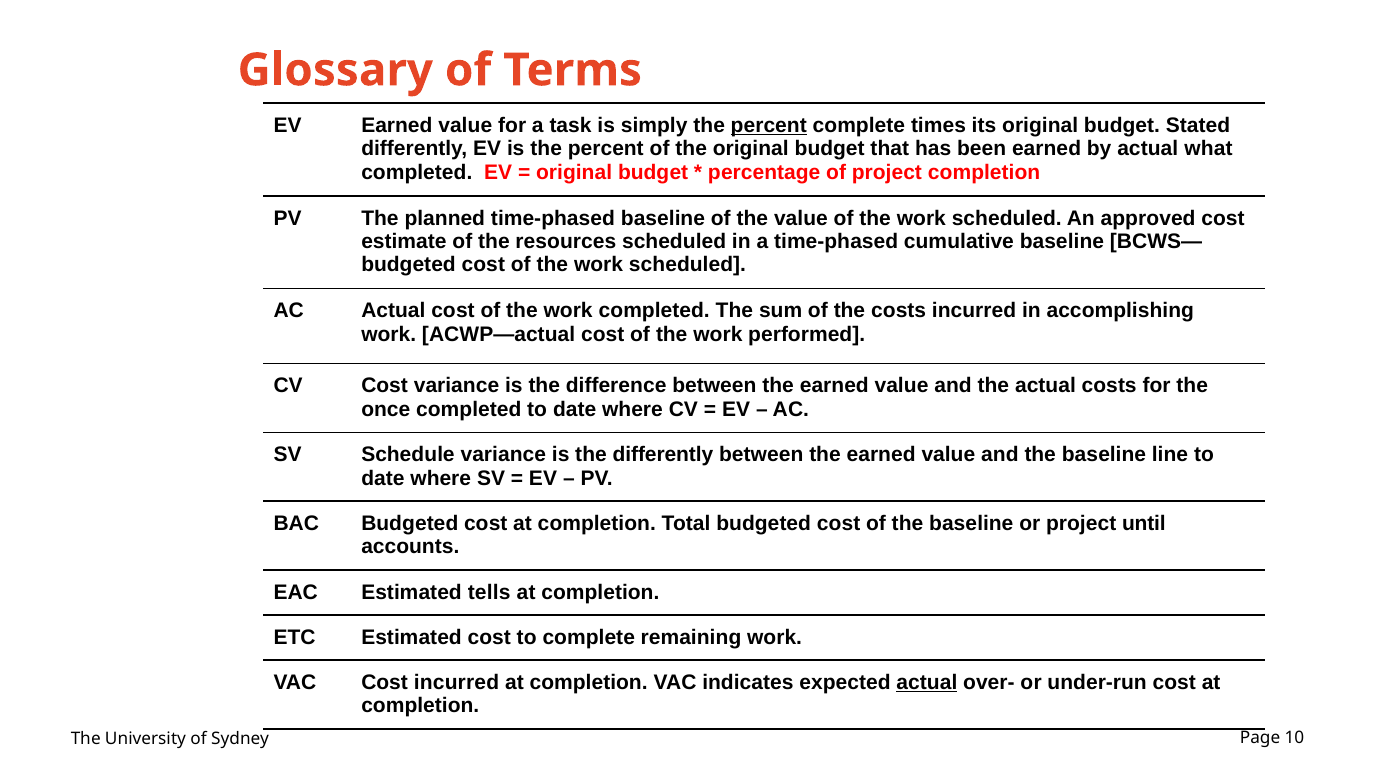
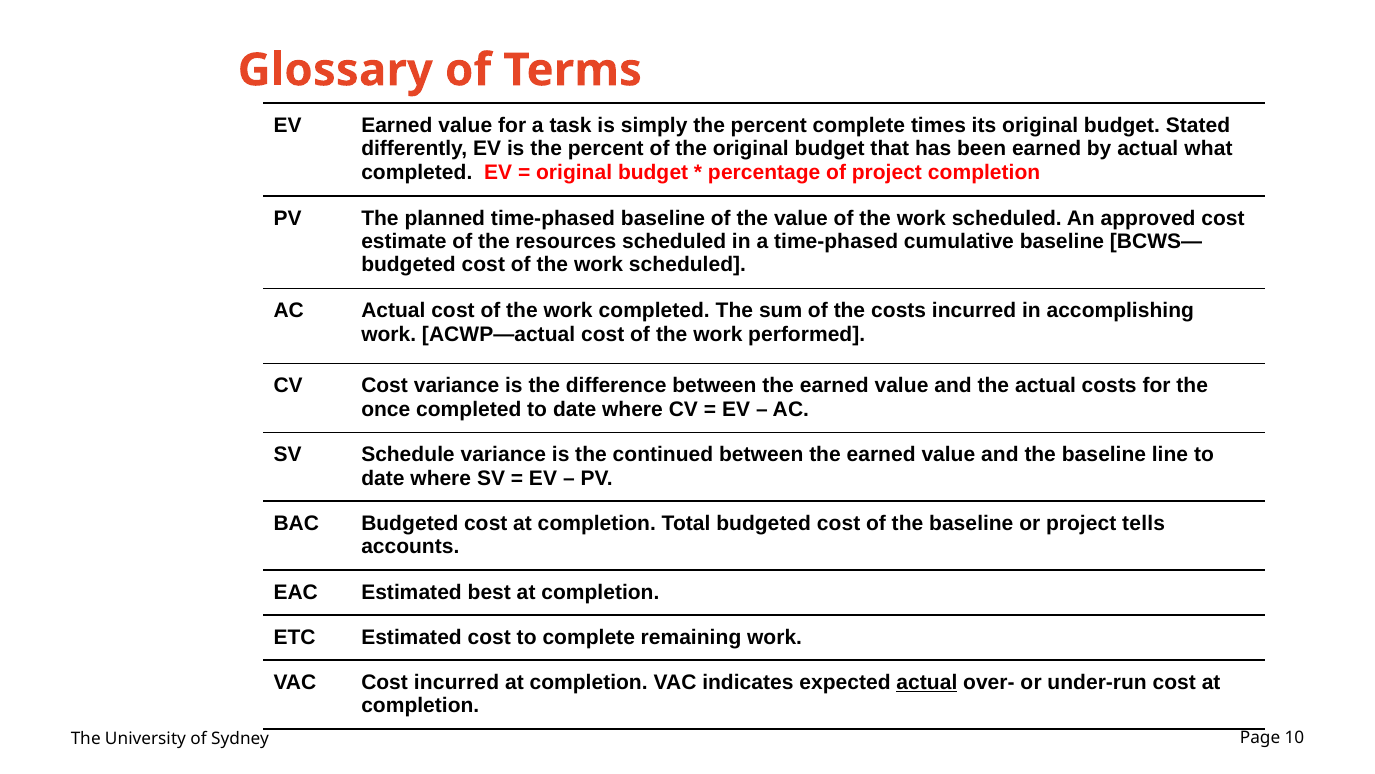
percent at (769, 125) underline: present -> none
the differently: differently -> continued
until: until -> tells
tells: tells -> best
